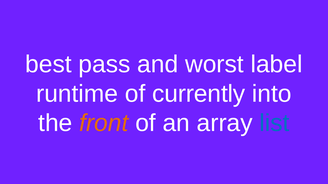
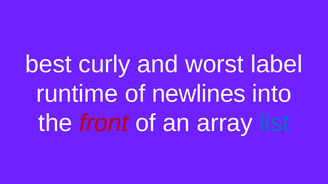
pass: pass -> curly
currently: currently -> newlines
front colour: orange -> red
